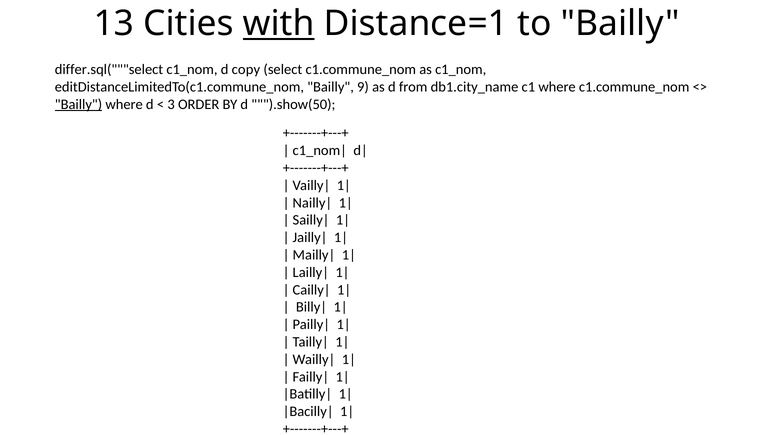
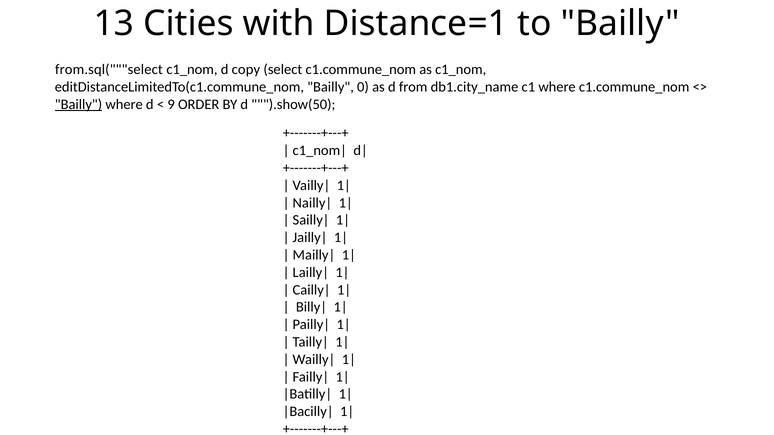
with underline: present -> none
differ.sql("""select: differ.sql("""select -> from.sql("""select
9: 9 -> 0
3: 3 -> 9
